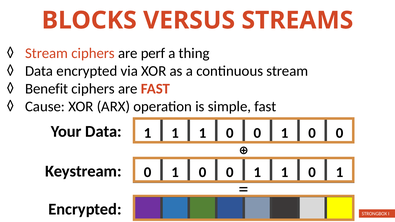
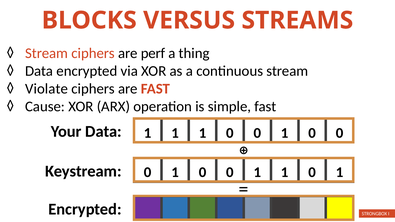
Benefit: Benefit -> Violate
